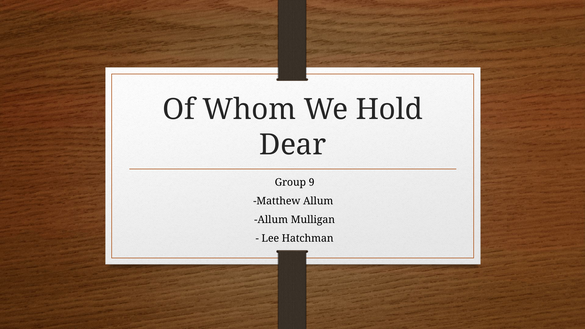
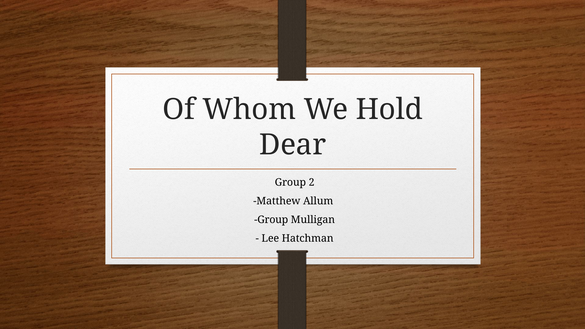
9: 9 -> 2
Allum at (271, 220): Allum -> Group
